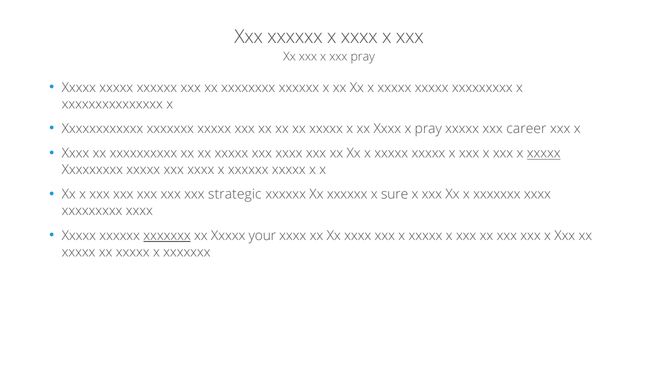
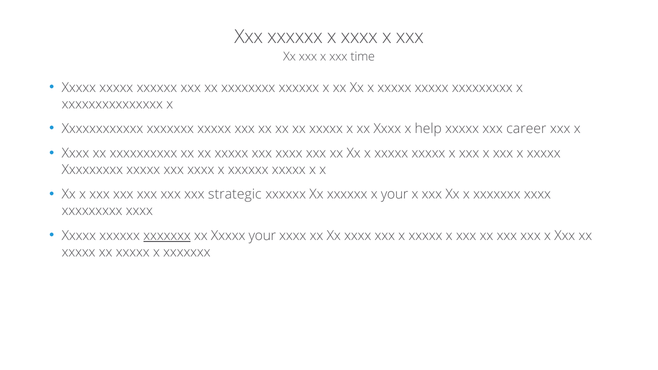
xxx pray: pray -> time
x pray: pray -> help
xxxxx at (544, 153) underline: present -> none
x sure: sure -> your
